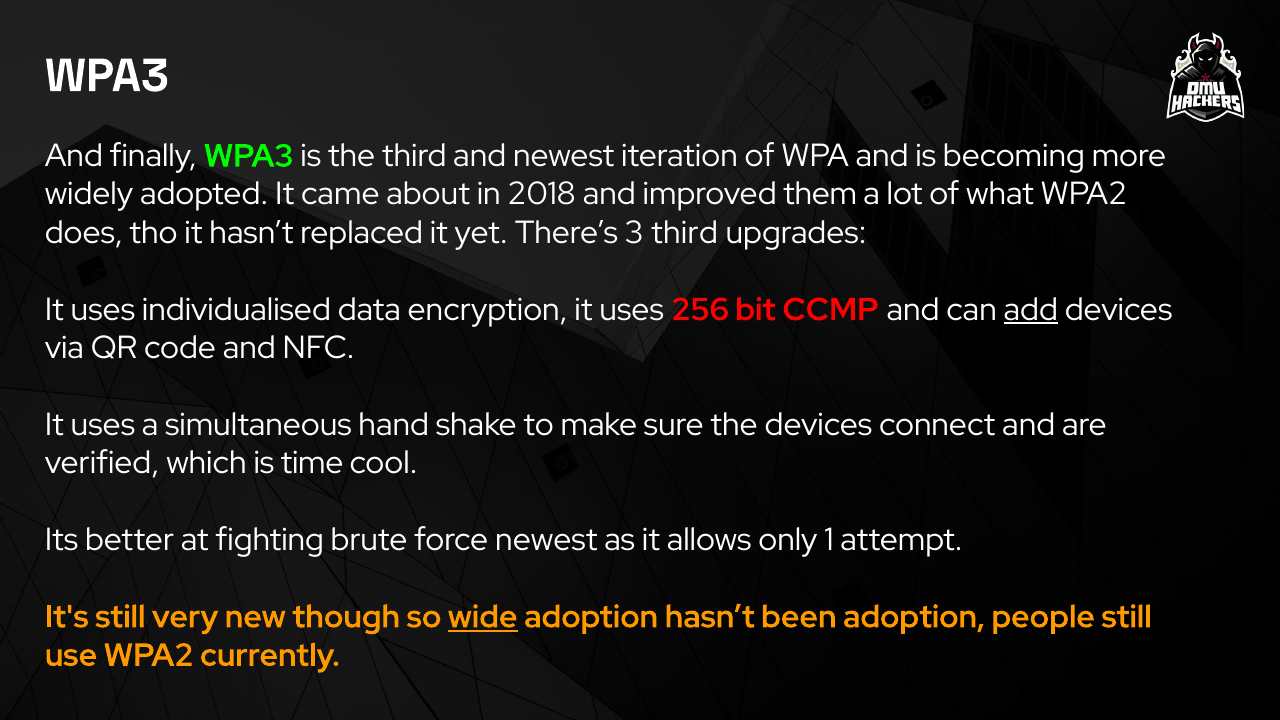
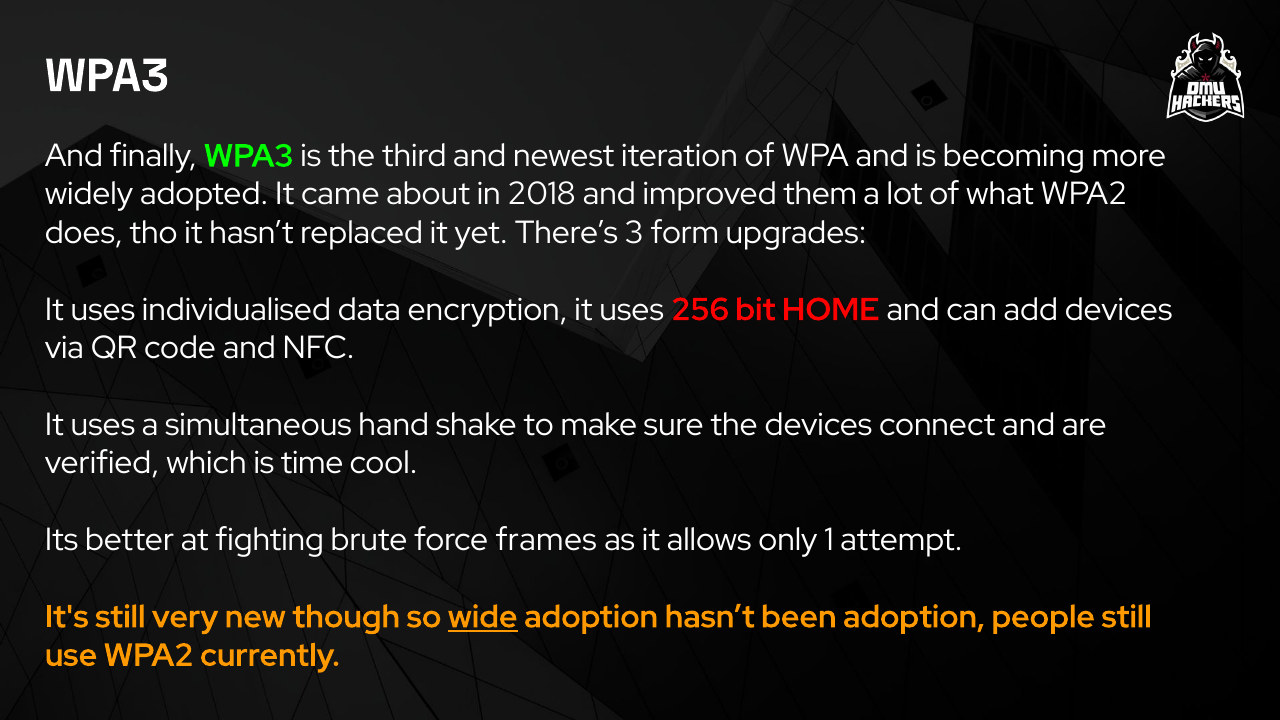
3 third: third -> form
CCMP: CCMP -> HOME
add underline: present -> none
force newest: newest -> frames
